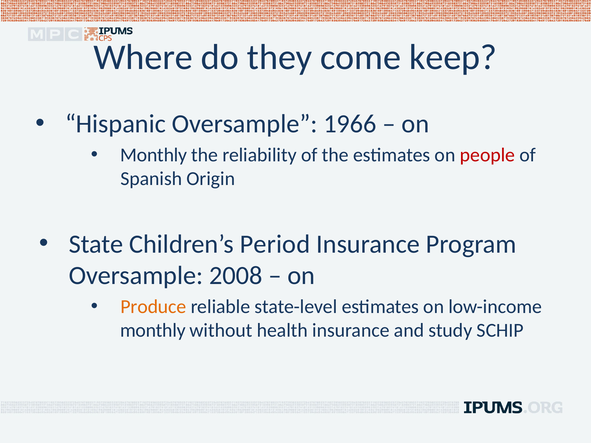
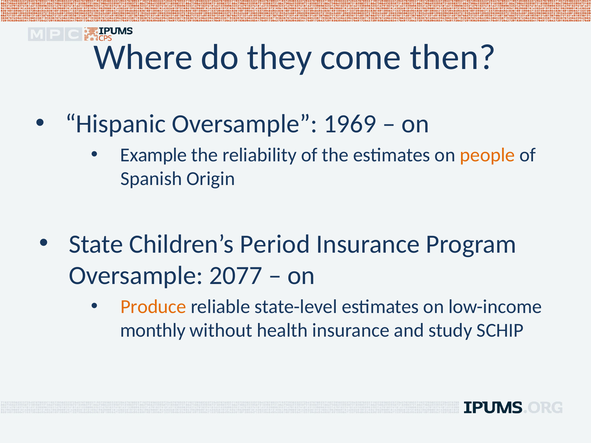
keep: keep -> then
1966: 1966 -> 1969
Monthly at (154, 155): Monthly -> Example
people colour: red -> orange
2008: 2008 -> 2077
